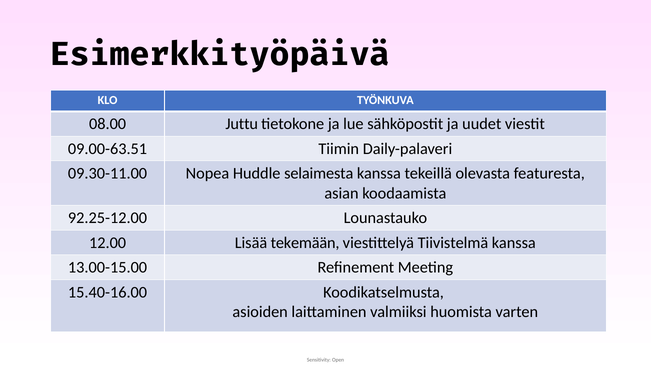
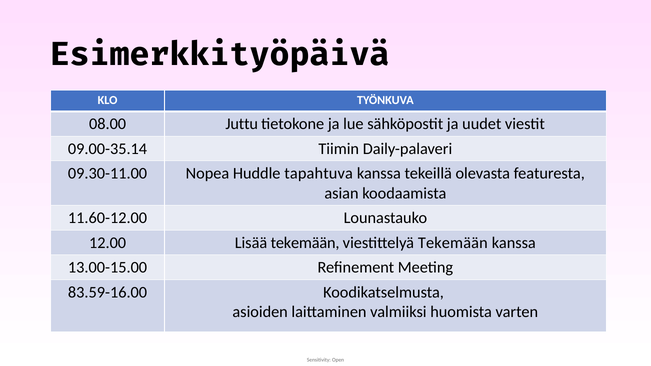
09.00-63.51: 09.00-63.51 -> 09.00-35.14
selaimesta: selaimesta -> tapahtuva
92.25-12.00: 92.25-12.00 -> 11.60-12.00
viestittelyä Tiivistelmä: Tiivistelmä -> Tekemään
15.40-16.00: 15.40-16.00 -> 83.59-16.00
